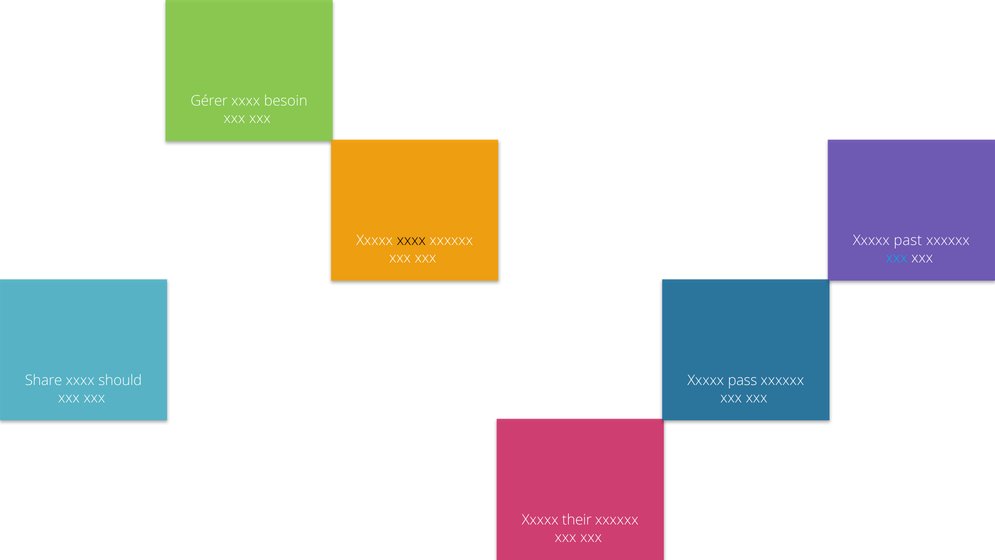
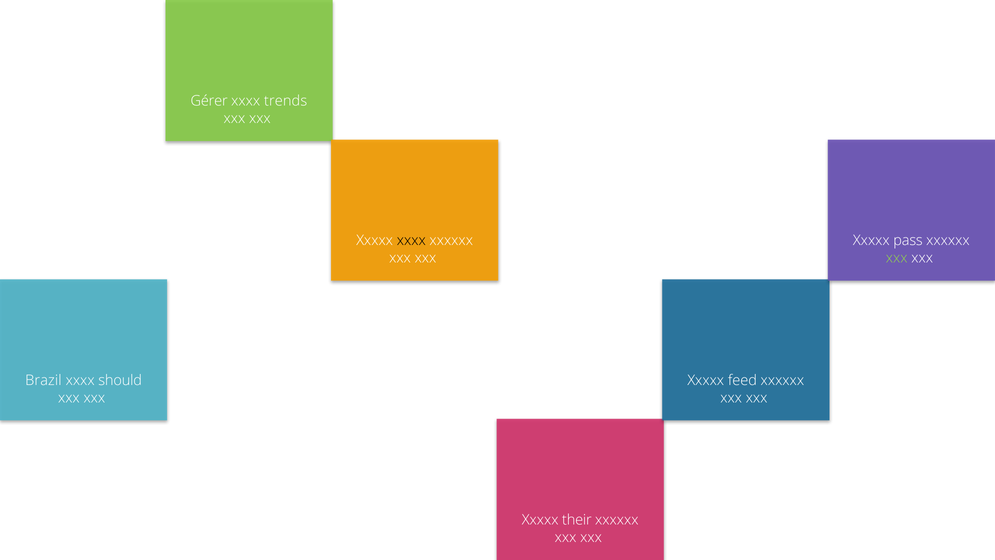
besoin: besoin -> trends
past: past -> pass
xxx at (897, 258) colour: light blue -> light green
Share: Share -> Brazil
pass: pass -> feed
